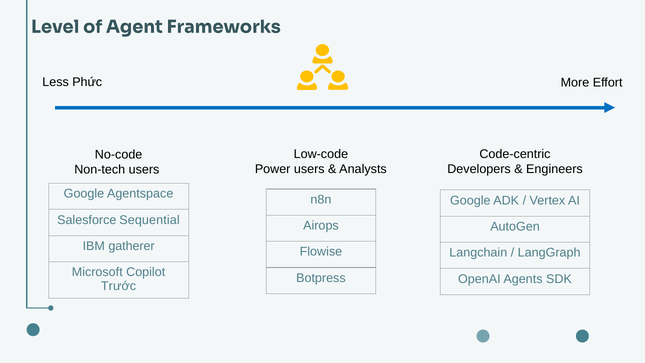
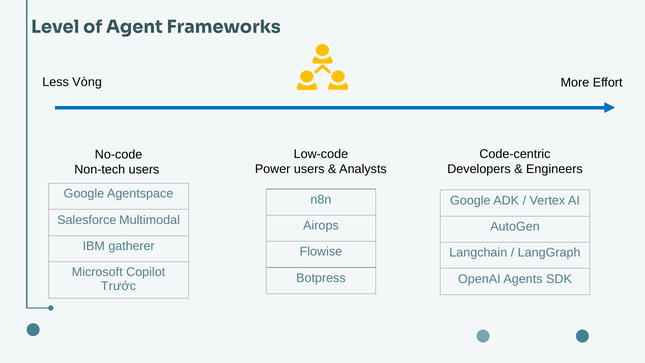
Phức: Phức -> Vòng
Sequential: Sequential -> Multimodal
